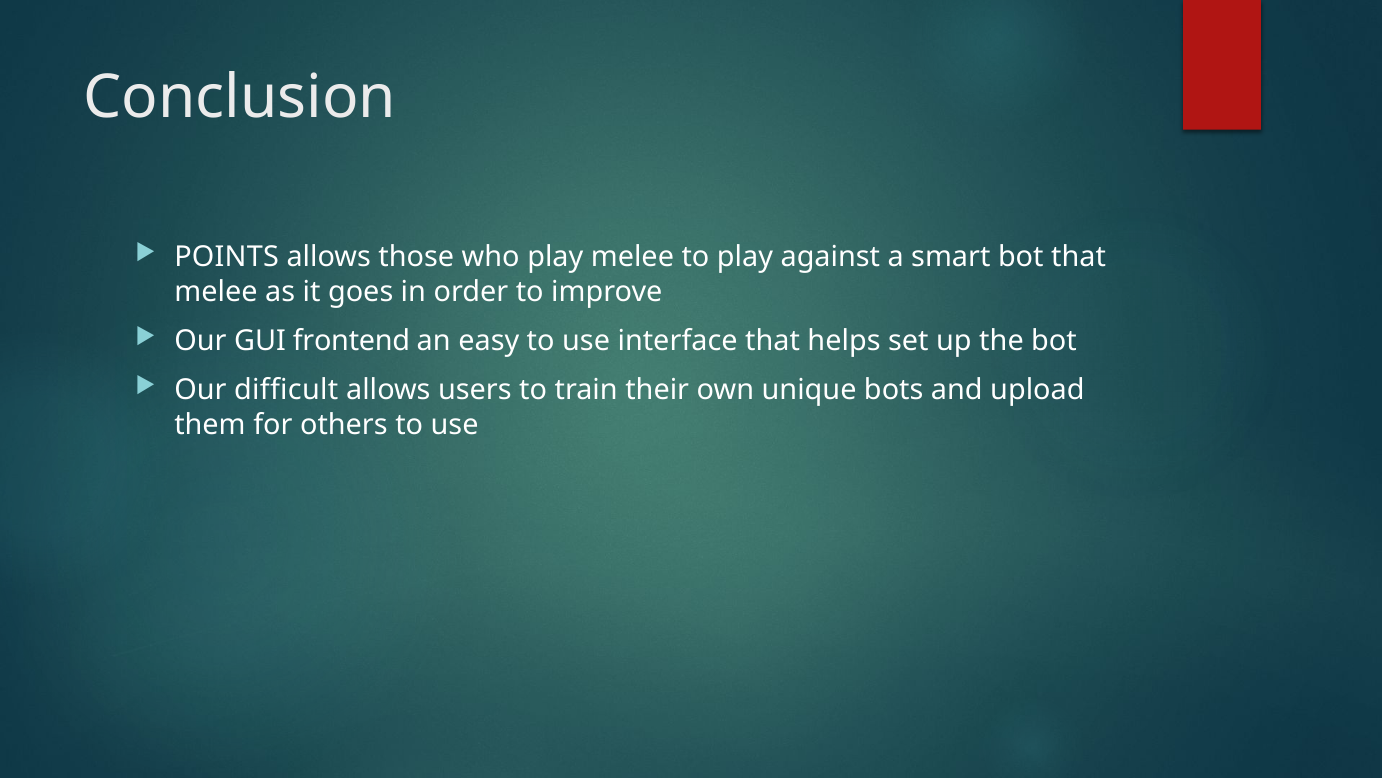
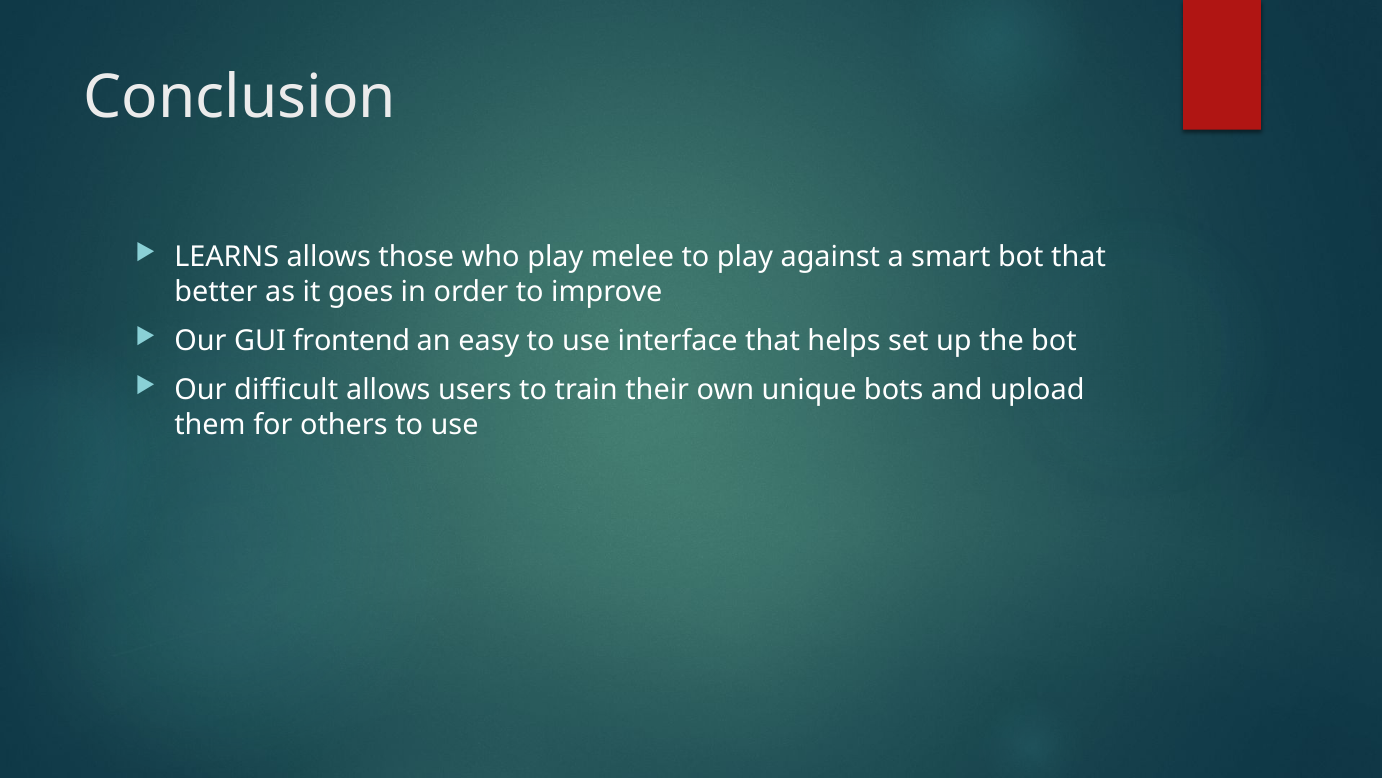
POINTS: POINTS -> LEARNS
melee at (216, 292): melee -> better
